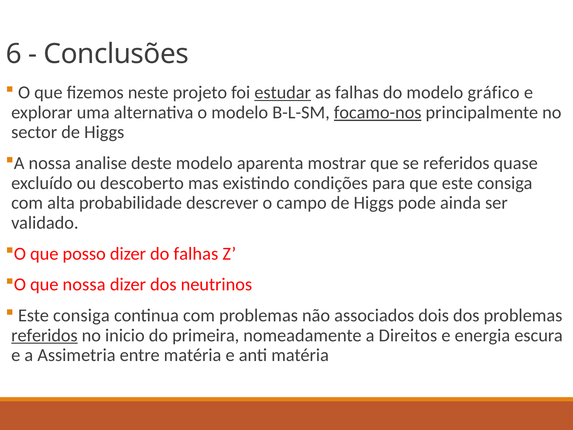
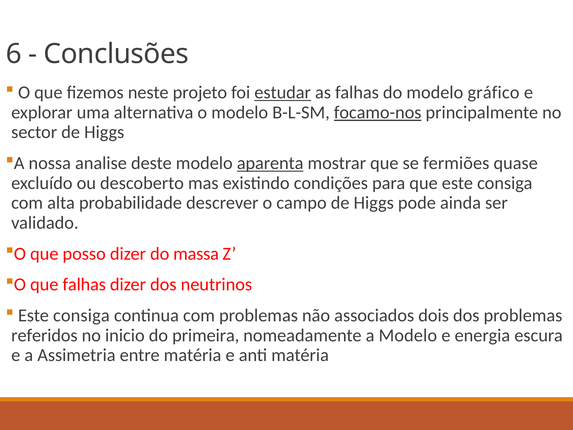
aparenta underline: none -> present
se referidos: referidos -> fermiões
do falhas: falhas -> massa
que nossa: nossa -> falhas
referidos at (44, 335) underline: present -> none
a Direitos: Direitos -> Modelo
